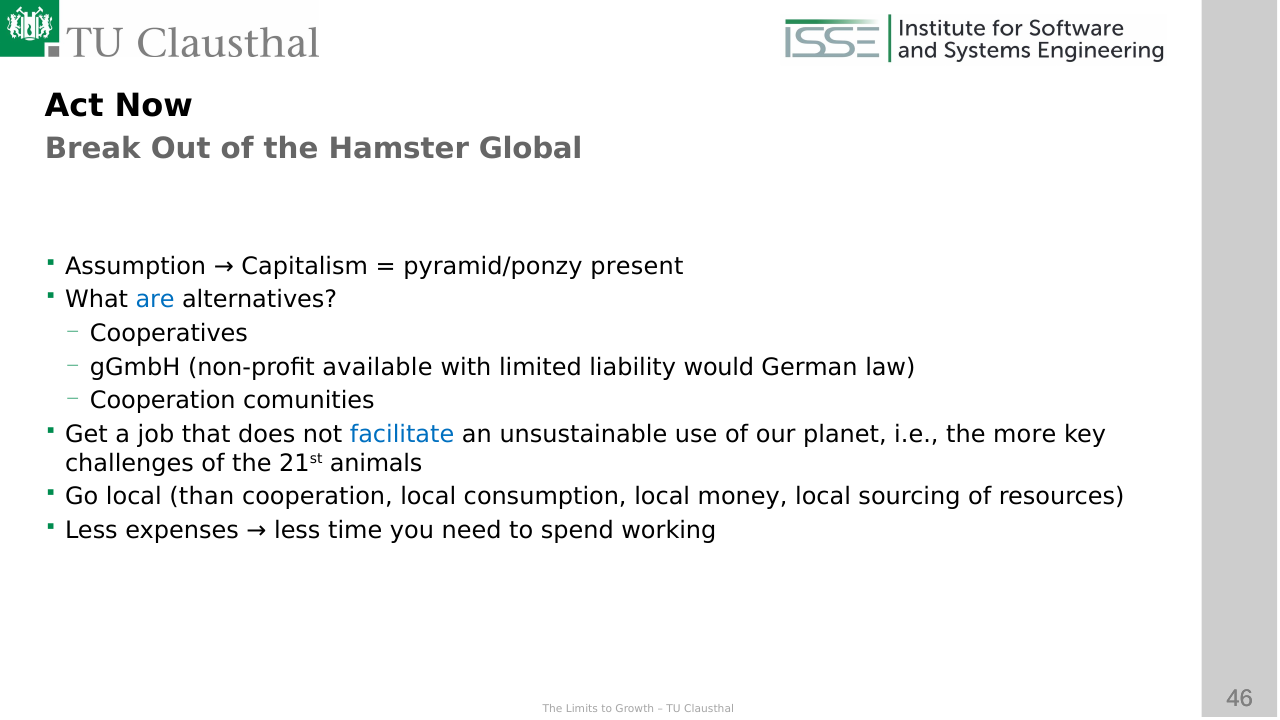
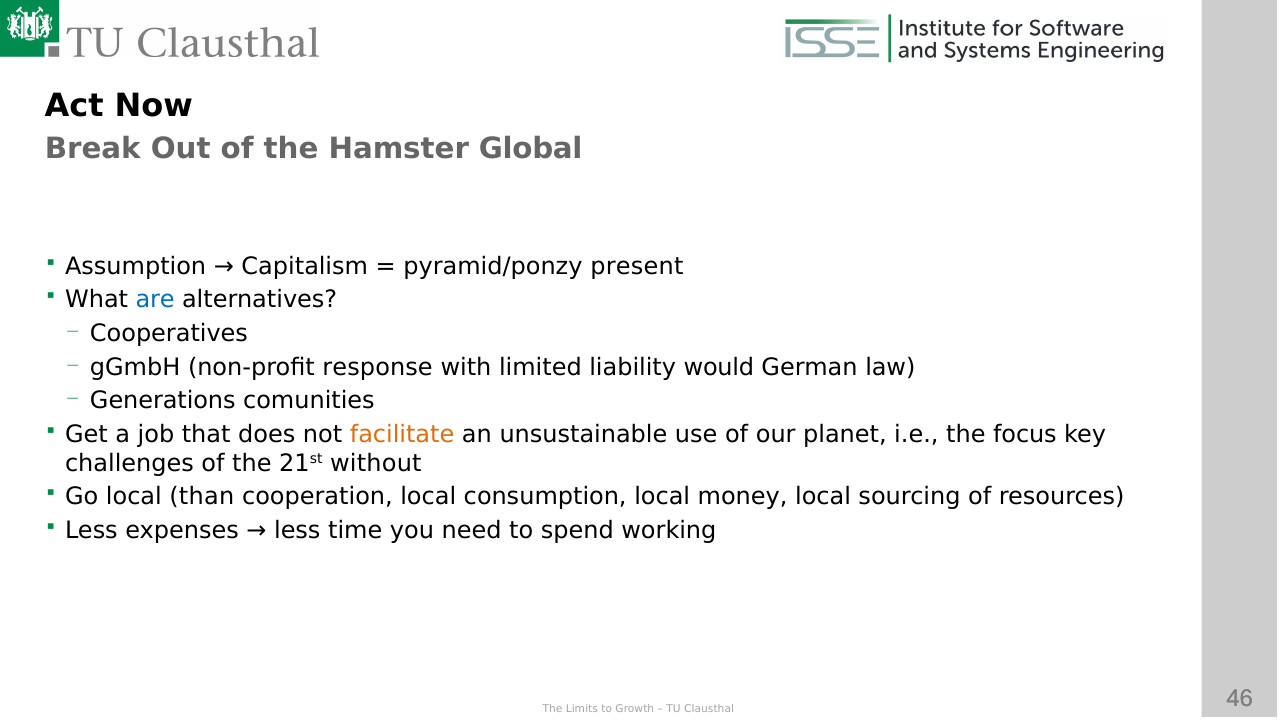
available: available -> response
Cooperation at (163, 401): Cooperation -> Generations
facilitate colour: blue -> orange
more: more -> focus
animals: animals -> without
